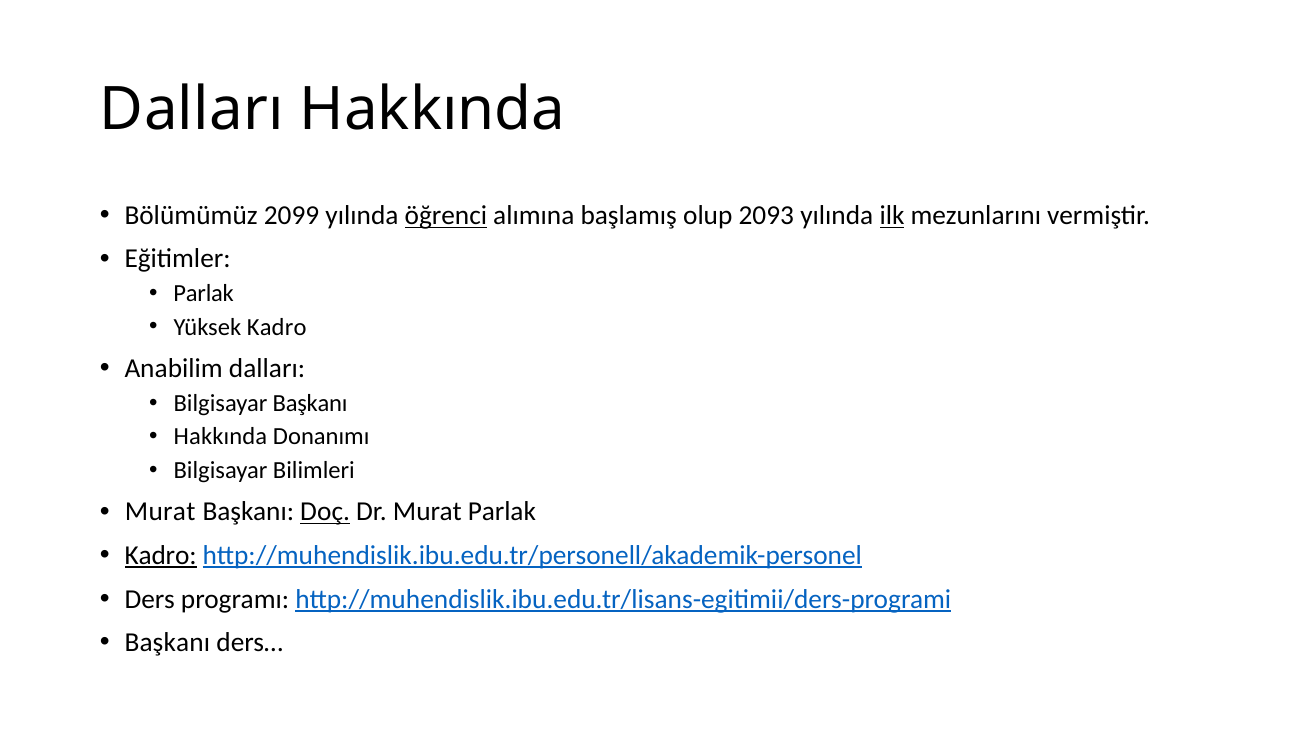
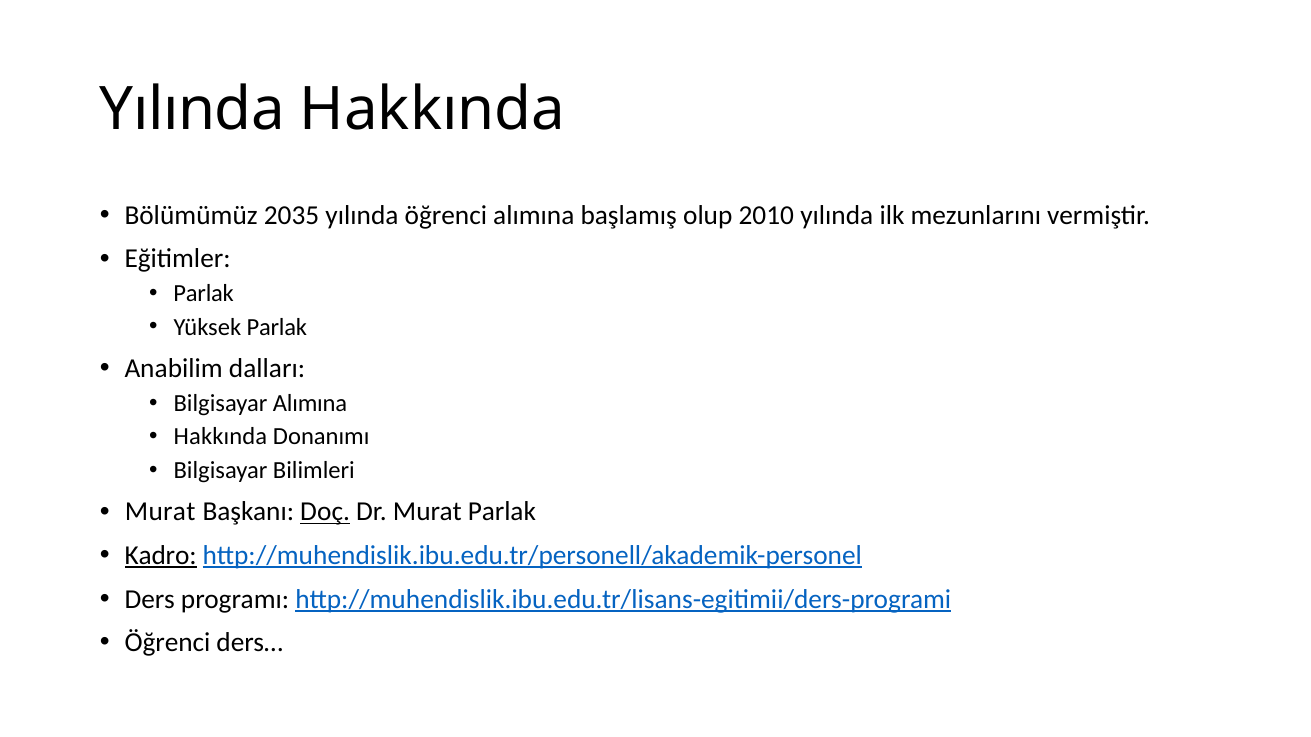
Dalları at (192, 110): Dalları -> Yılında
2099: 2099 -> 2035
öğrenci at (446, 216) underline: present -> none
2093: 2093 -> 2010
ilk underline: present -> none
Yüksek Kadro: Kadro -> Parlak
Bilgisayar Başkanı: Başkanı -> Alımına
Başkanı at (167, 643): Başkanı -> Öğrenci
